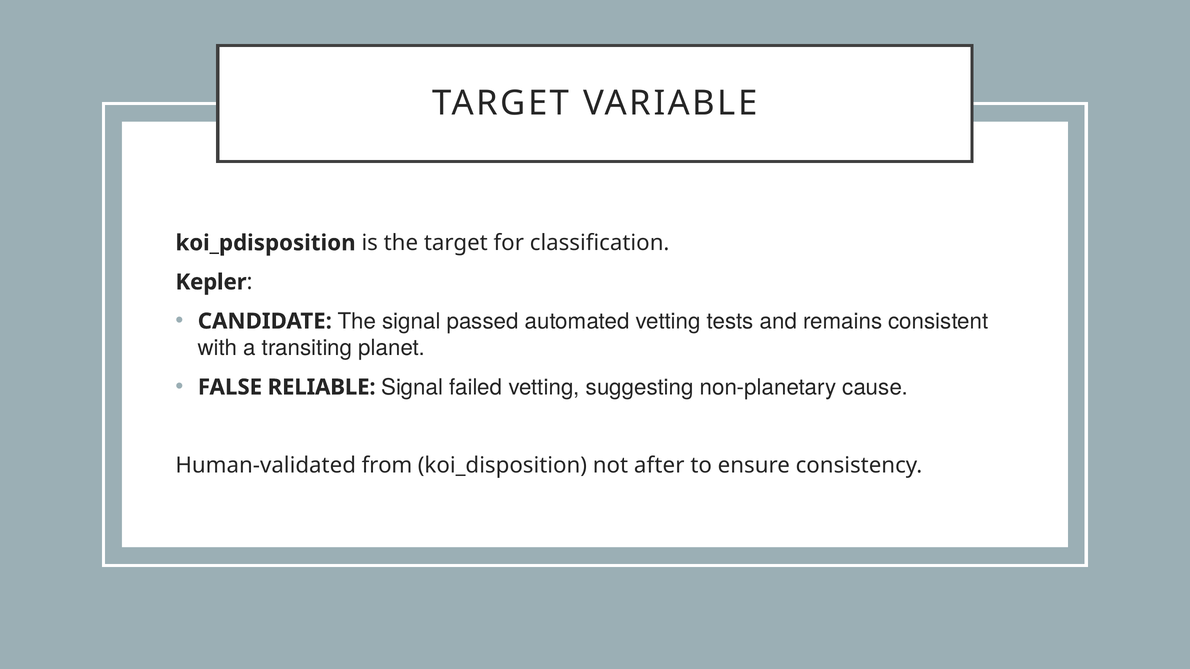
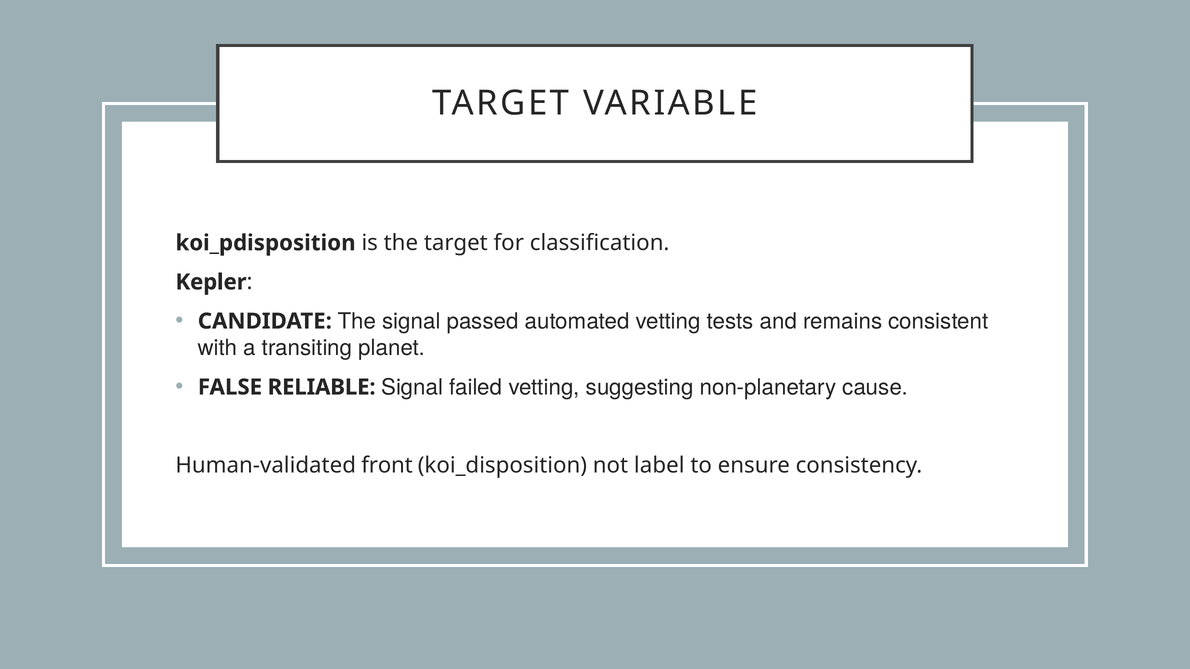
from: from -> front
after: after -> label
